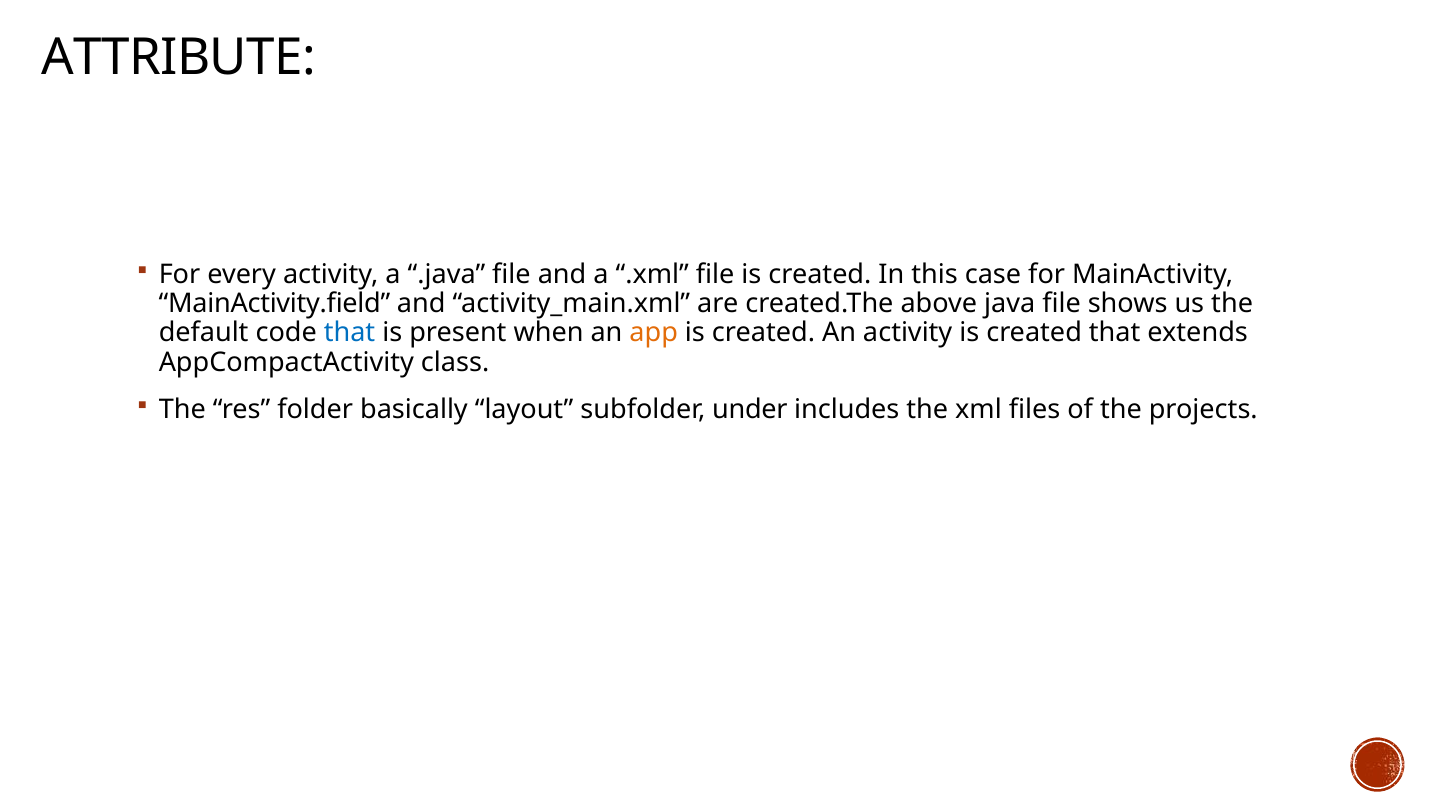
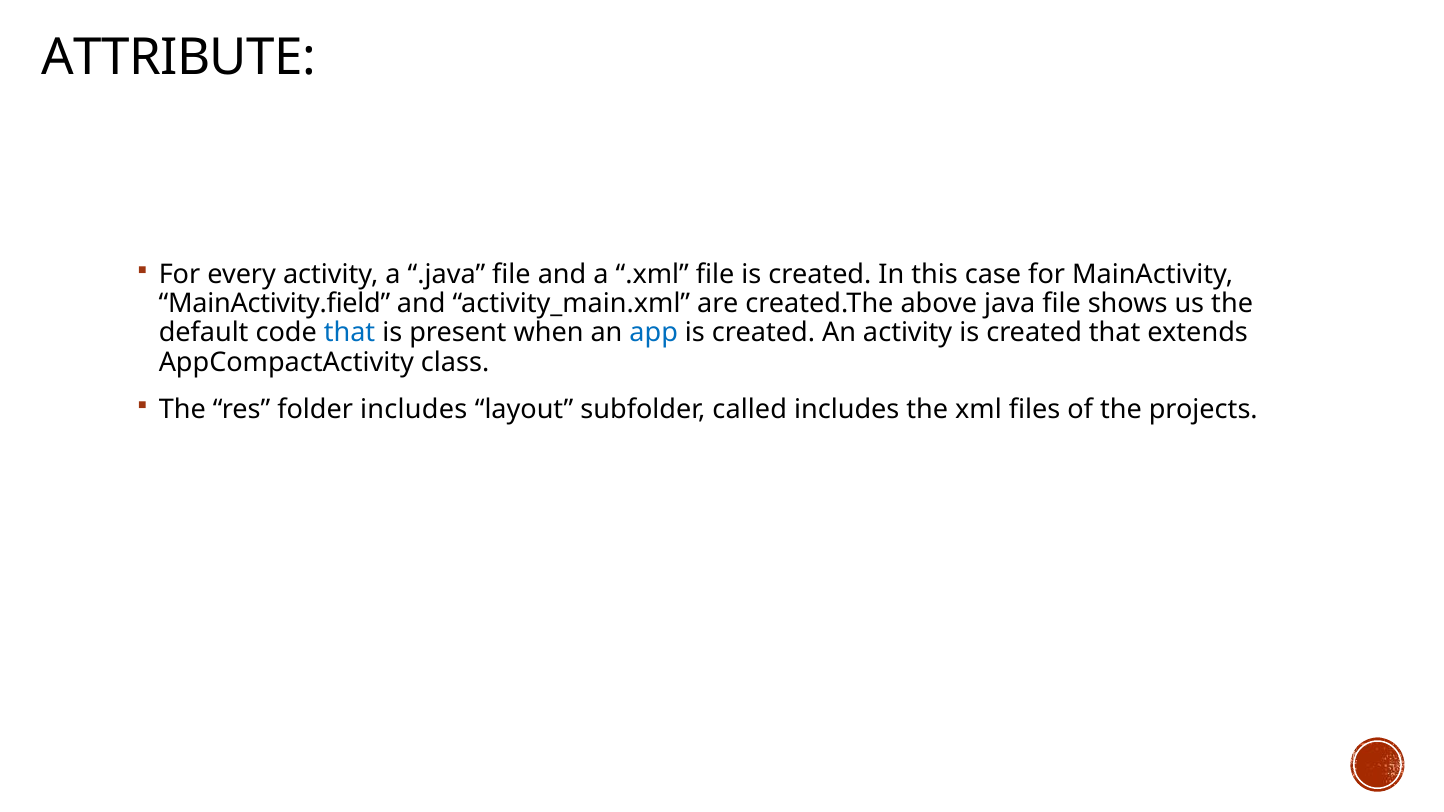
app colour: orange -> blue
folder basically: basically -> includes
under: under -> called
